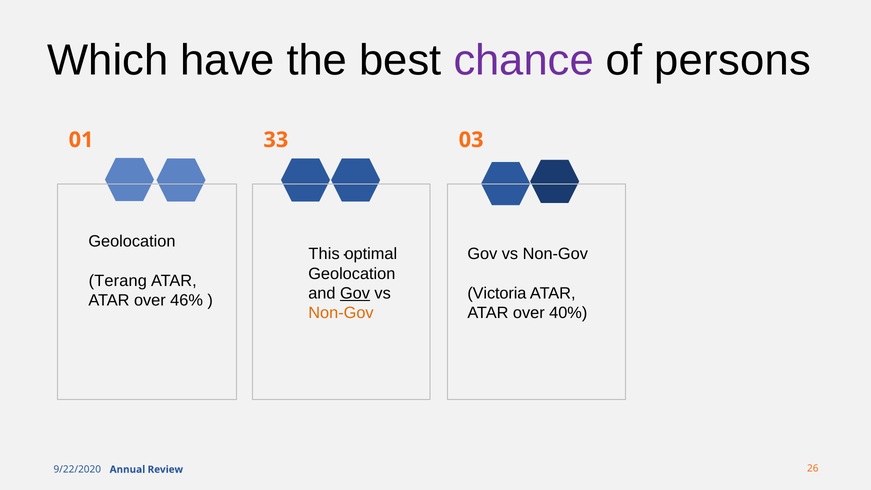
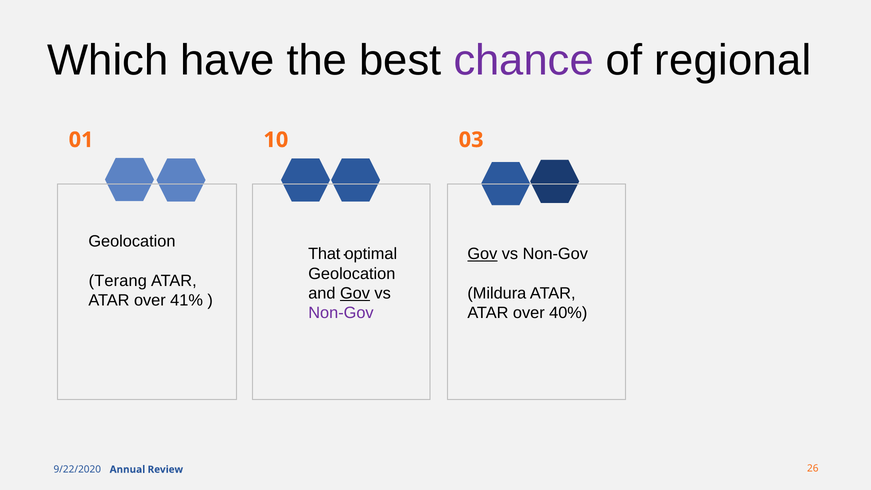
persons: persons -> regional
33: 33 -> 10
This: This -> That
Gov at (482, 254) underline: none -> present
Victoria: Victoria -> Mildura
46%: 46% -> 41%
Non-Gov at (341, 313) colour: orange -> purple
